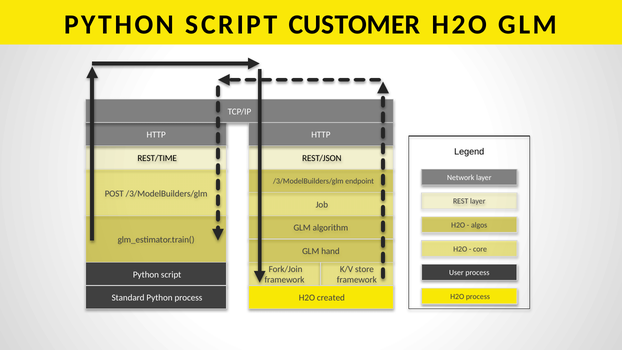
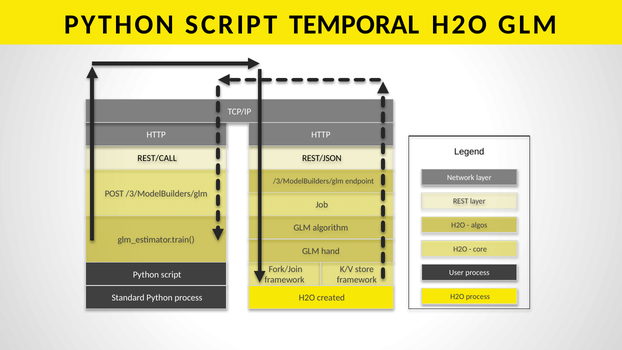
CUSTOMER: CUSTOMER -> TEMPORAL
REST/TIME: REST/TIME -> REST/CALL
